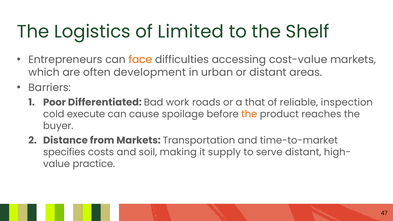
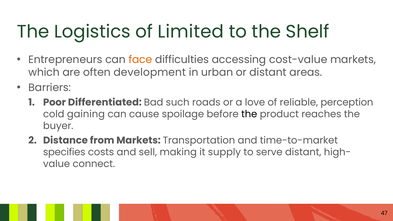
work: work -> such
that: that -> love
inspection: inspection -> perception
execute: execute -> gaining
the at (249, 114) colour: orange -> black
soil: soil -> sell
practice: practice -> connect
